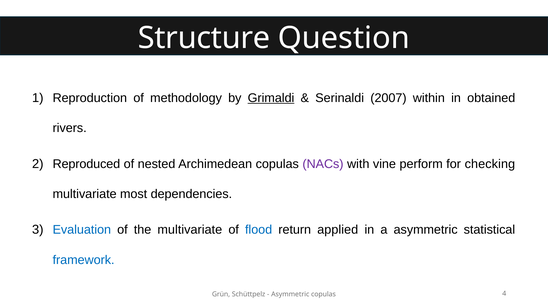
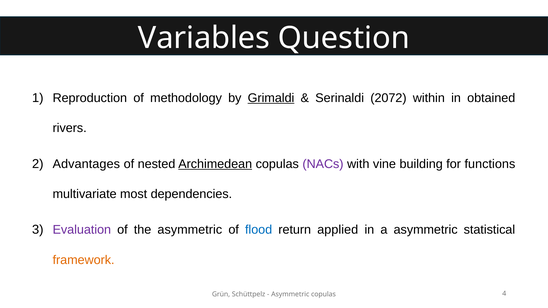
Structure: Structure -> Variables
2007: 2007 -> 2072
Reproduced: Reproduced -> Advantages
Archimedean underline: none -> present
perform: perform -> building
checking: checking -> functions
Evaluation colour: blue -> purple
the multivariate: multivariate -> asymmetric
framework colour: blue -> orange
